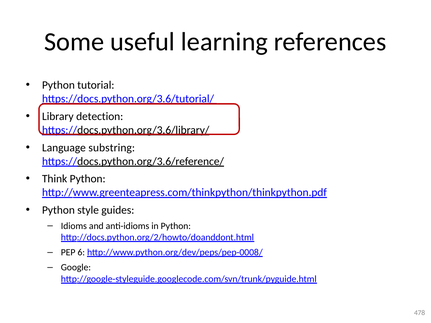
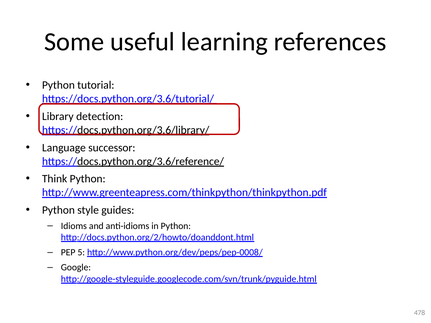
substring: substring -> successor
6: 6 -> 5
